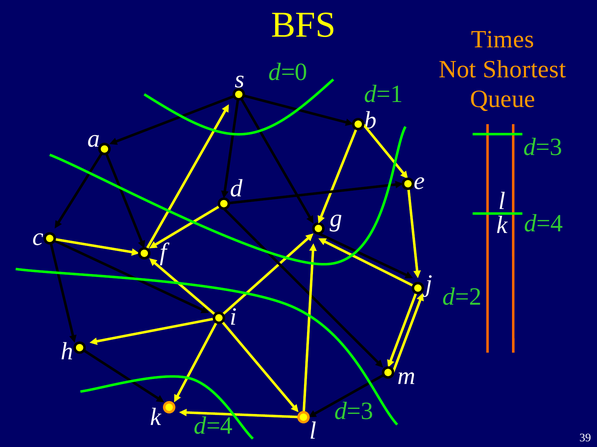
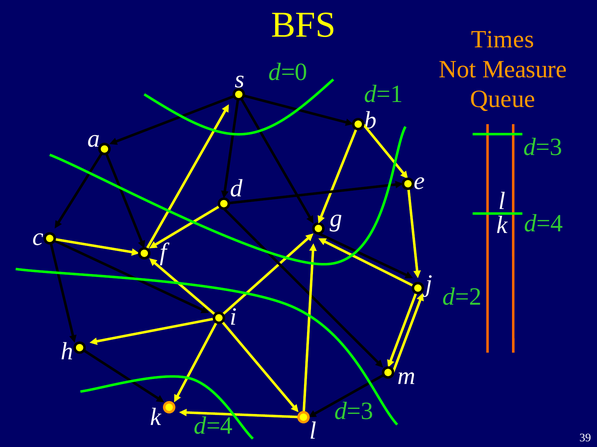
Shortest: Shortest -> Measure
